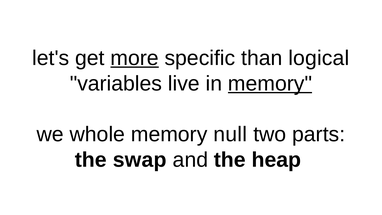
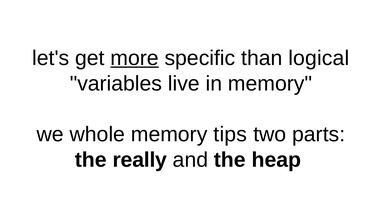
memory at (270, 83) underline: present -> none
null: null -> tips
swap: swap -> really
